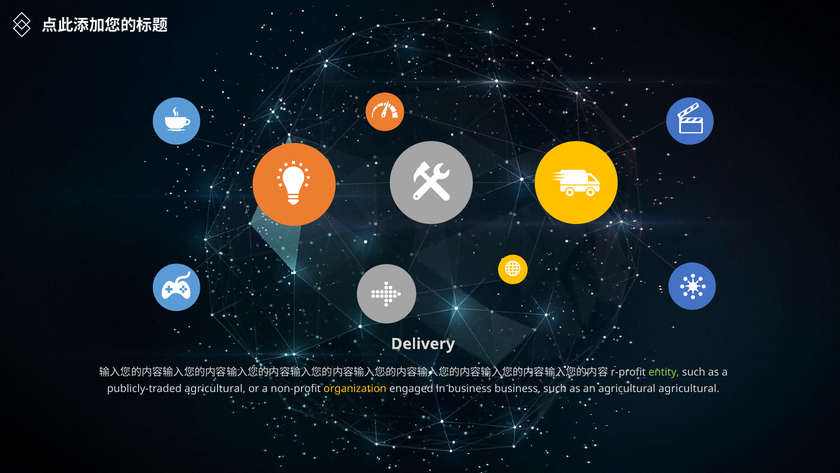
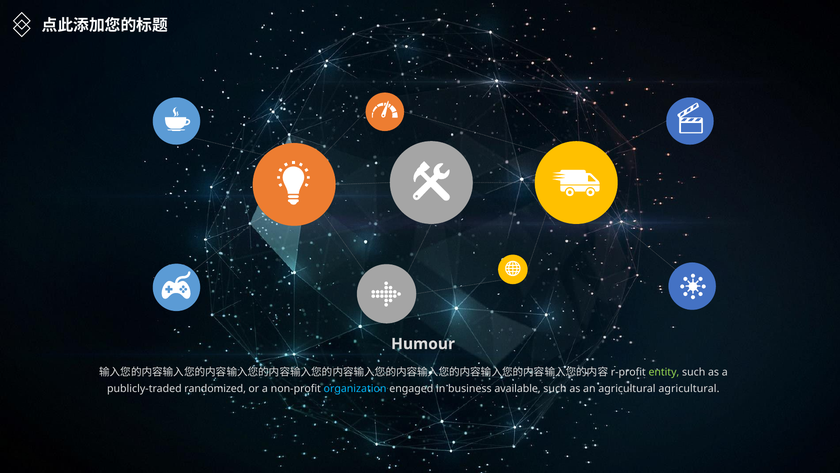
Delivery: Delivery -> Humour
publicly-traded agricultural: agricultural -> randomized
organization colour: yellow -> light blue
business business: business -> available
